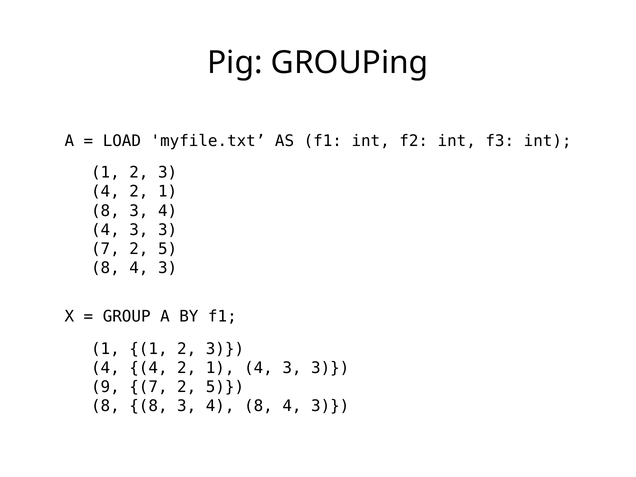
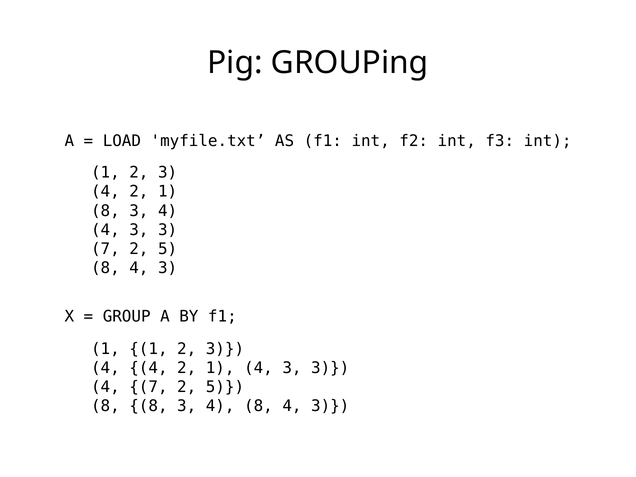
9 at (105, 387): 9 -> 4
